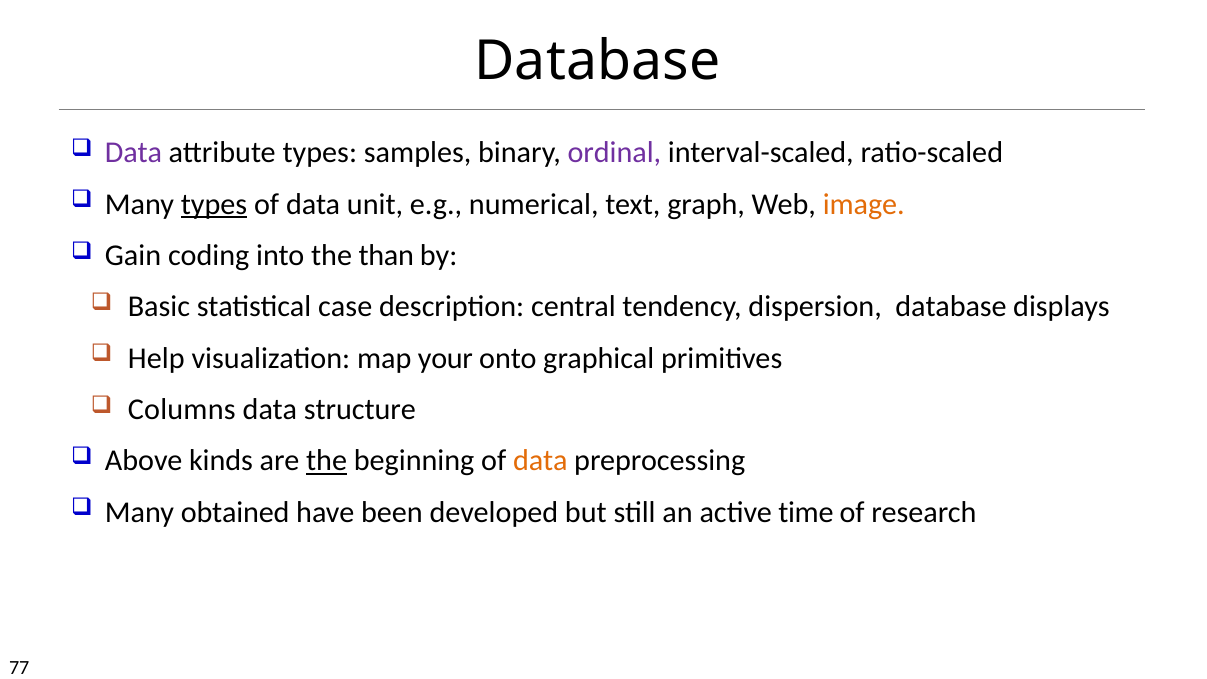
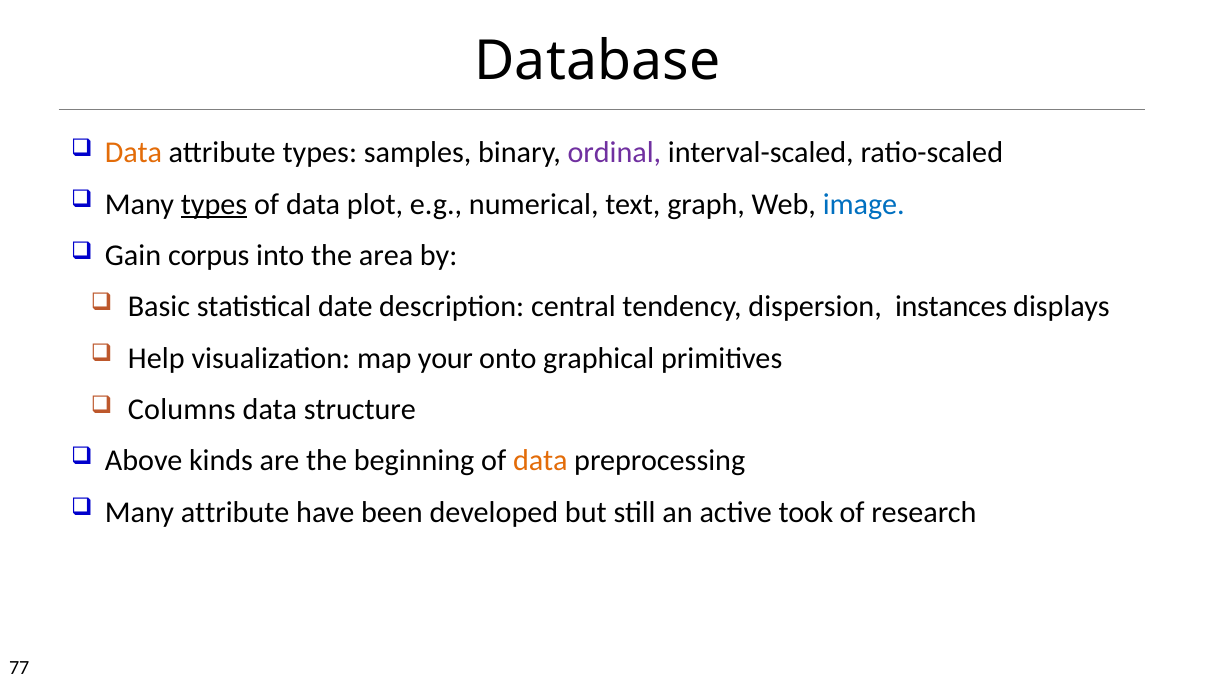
Data at (133, 153) colour: purple -> orange
unit: unit -> plot
image colour: orange -> blue
coding: coding -> corpus
than: than -> area
case: case -> date
dispersion database: database -> instances
the at (327, 461) underline: present -> none
Many obtained: obtained -> attribute
time: time -> took
